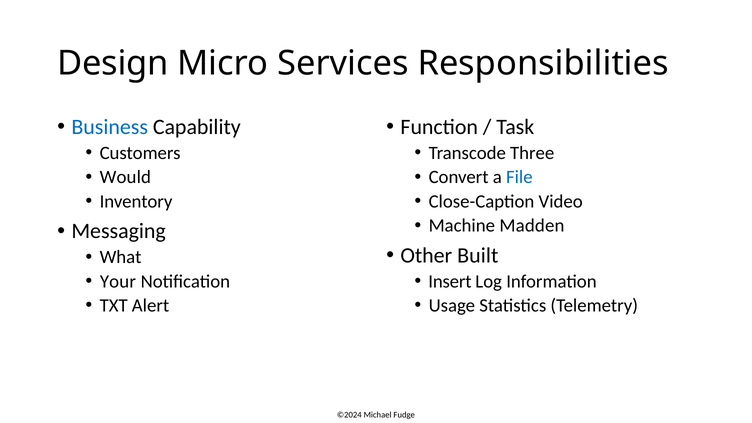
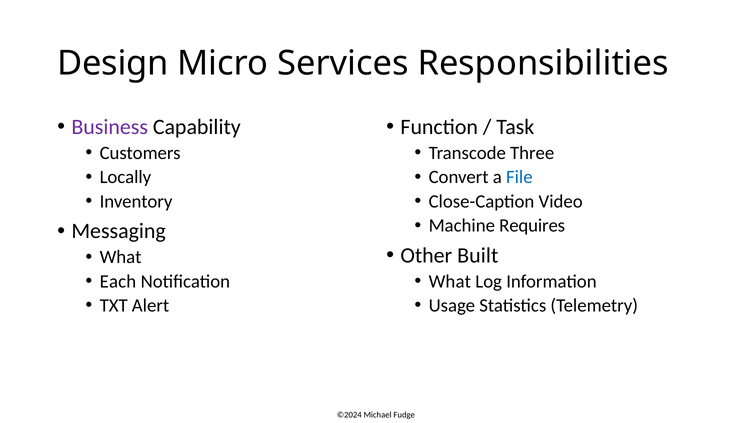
Business colour: blue -> purple
Would: Would -> Locally
Madden: Madden -> Requires
Your: Your -> Each
Insert at (450, 281): Insert -> What
